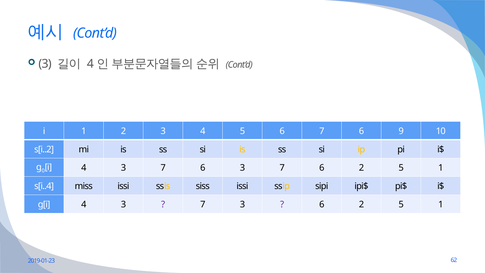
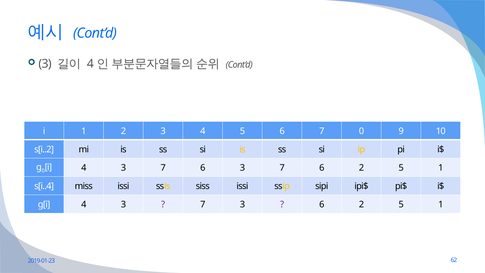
6 7 6: 6 -> 0
